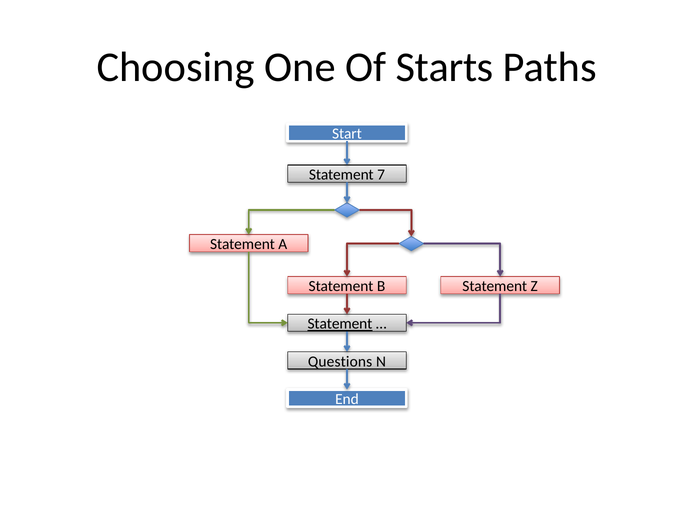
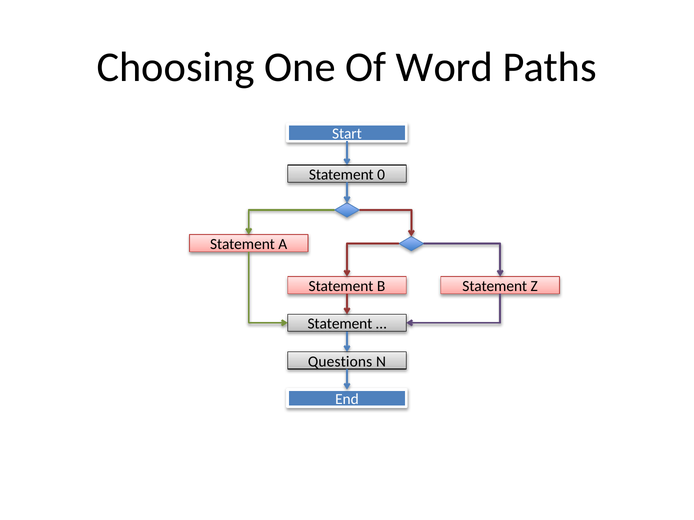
Starts: Starts -> Word
7: 7 -> 0
Statement at (340, 324) underline: present -> none
